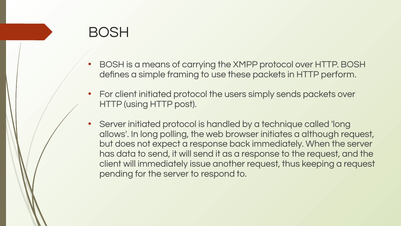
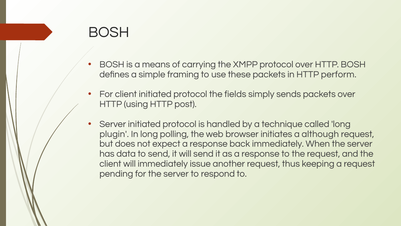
users: users -> fields
allows: allows -> plugin
